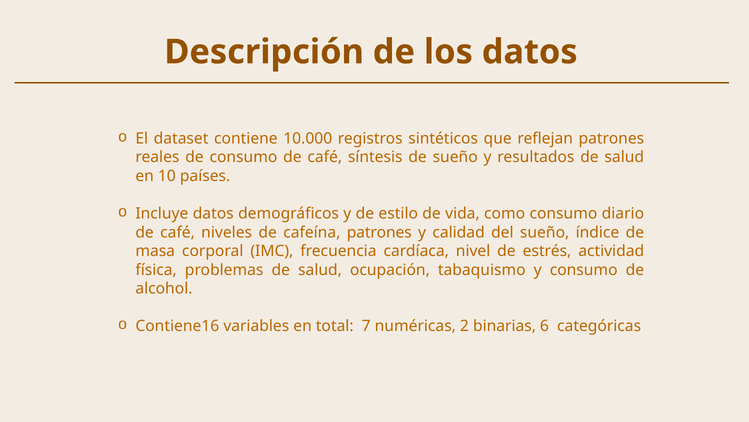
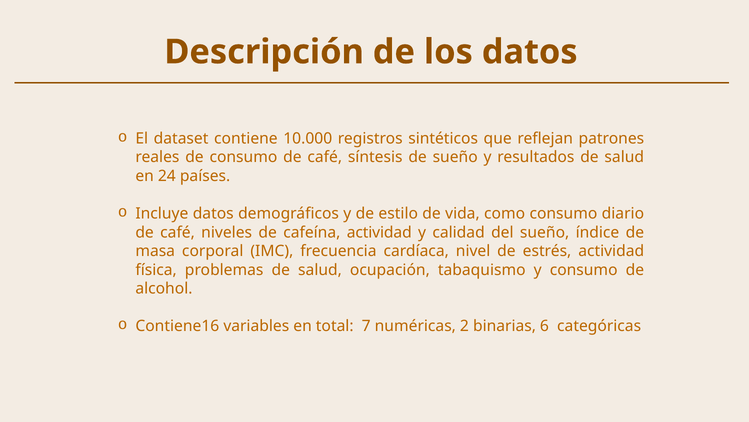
10: 10 -> 24
cafeína patrones: patrones -> actividad
